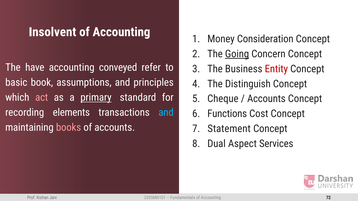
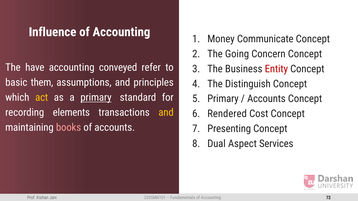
Insolvent: Insolvent -> Influence
Consideration: Consideration -> Communicate
Going underline: present -> none
book: book -> them
act colour: pink -> yellow
Cheque at (223, 99): Cheque -> Primary
and at (166, 113) colour: light blue -> yellow
Functions: Functions -> Rendered
Statement: Statement -> Presenting
